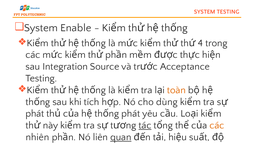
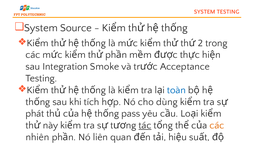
Enable: Enable -> Source
4: 4 -> 2
Source: Source -> Smoke
toàn colour: orange -> blue
phát at (131, 113): phát -> pass
quan underline: present -> none
